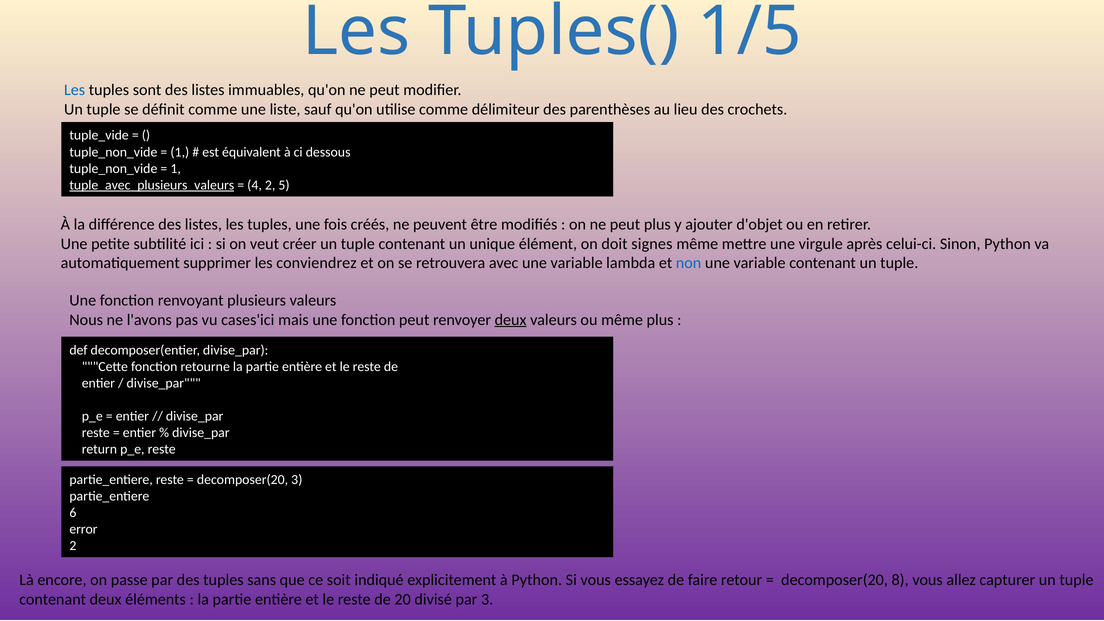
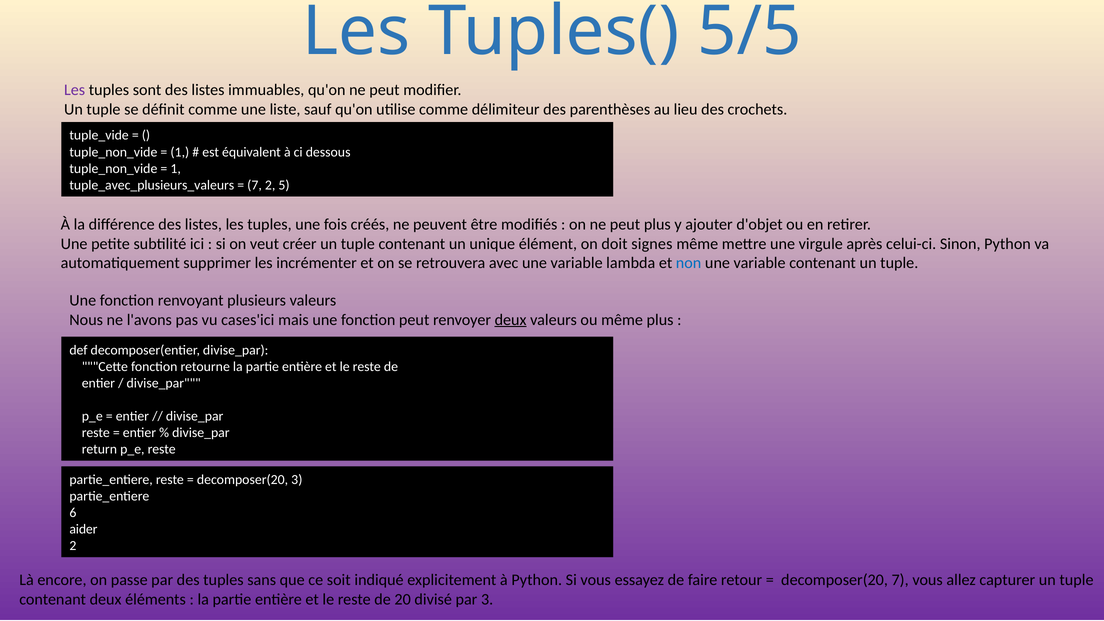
1/5: 1/5 -> 5/5
Les at (75, 90) colour: blue -> purple
tuple_avec_plusieurs_valeurs underline: present -> none
4 at (255, 185): 4 -> 7
conviendrez: conviendrez -> incrémenter
error: error -> aider
decomposer(20 8: 8 -> 7
